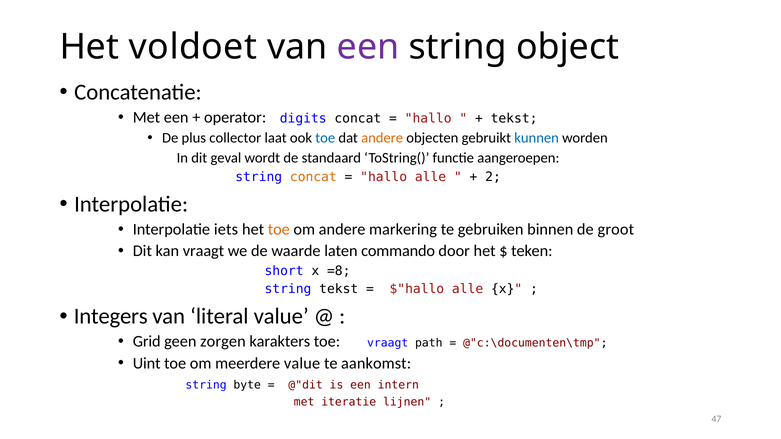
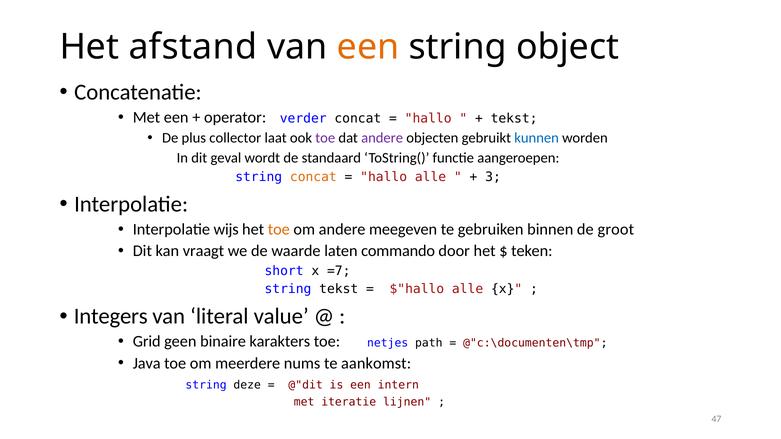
voldoet: voldoet -> afstand
een at (368, 47) colour: purple -> orange
digits: digits -> verder
toe at (325, 138) colour: blue -> purple
andere at (382, 138) colour: orange -> purple
2: 2 -> 3
iets: iets -> wijs
markering: markering -> meegeven
=8: =8 -> =7
zorgen: zorgen -> binaire
toe vraagt: vraagt -> netjes
Uint: Uint -> Java
meerdere value: value -> nums
byte: byte -> deze
